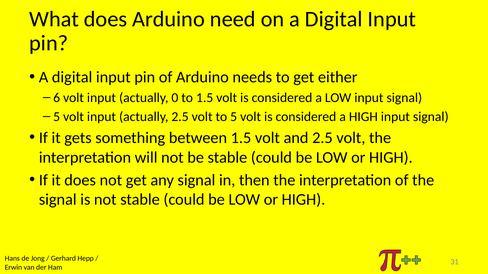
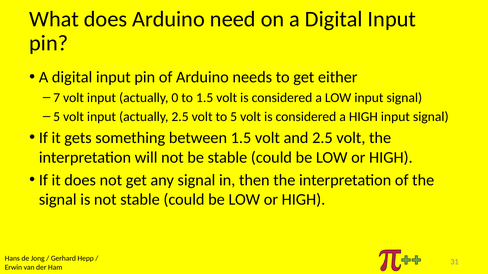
6: 6 -> 7
